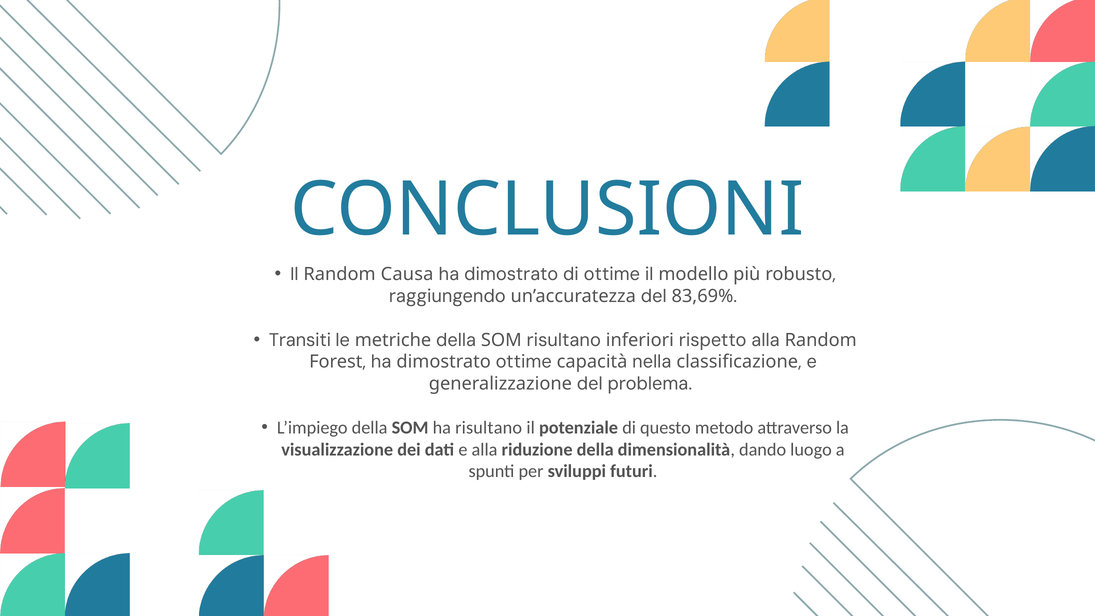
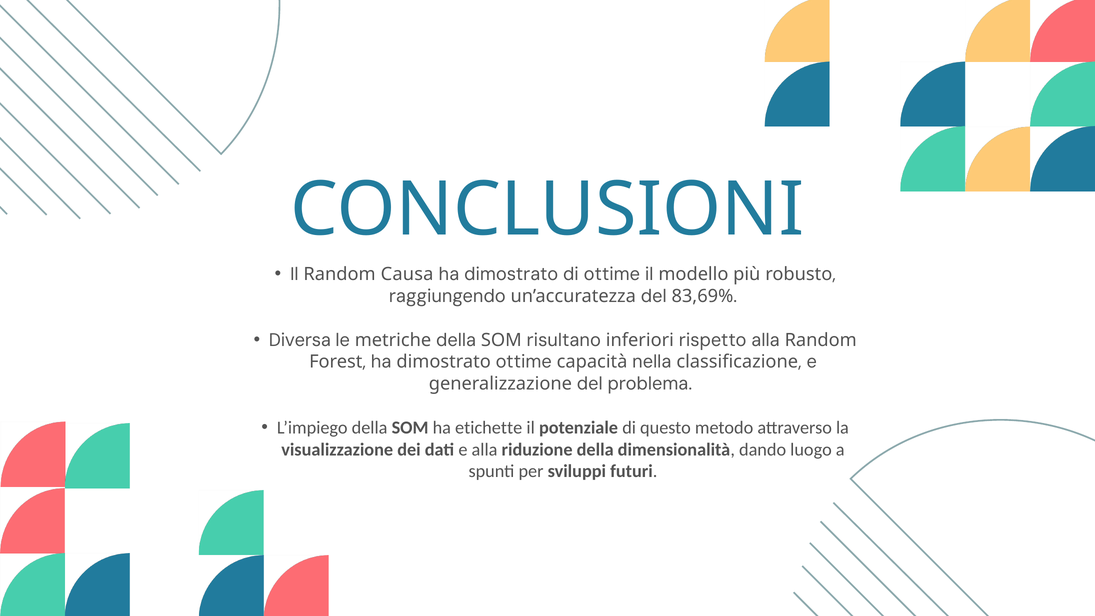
Transiti: Transiti -> Diversa
ha risultano: risultano -> etichette
